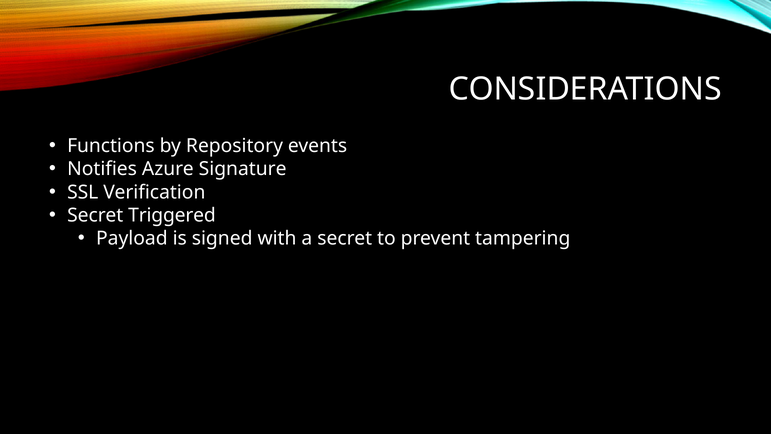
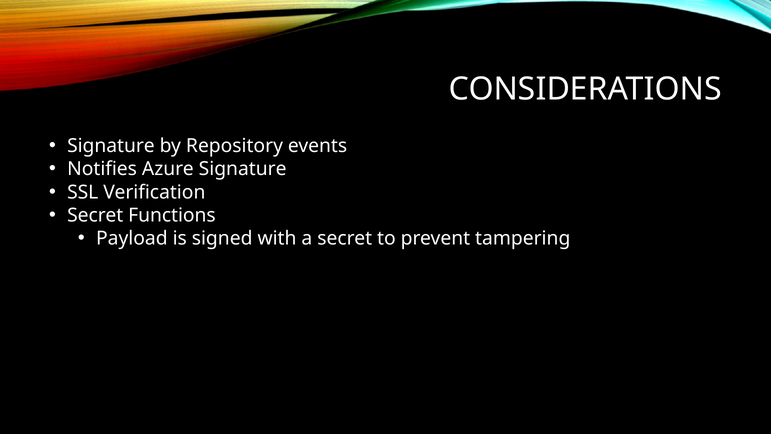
Functions at (111, 146): Functions -> Signature
Triggered: Triggered -> Functions
